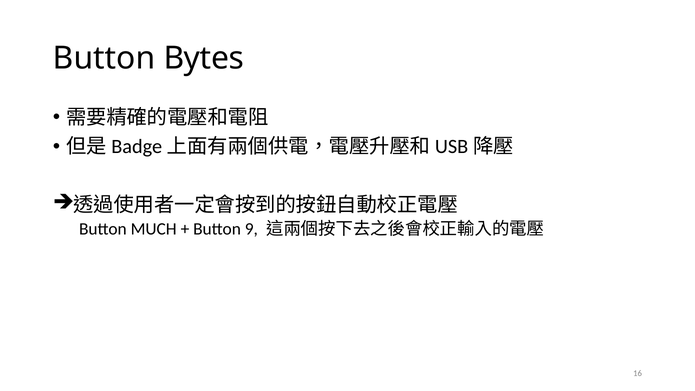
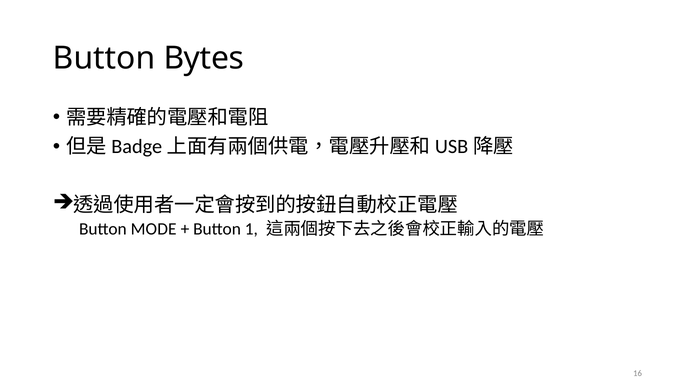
MUCH: MUCH -> MODE
9: 9 -> 1
